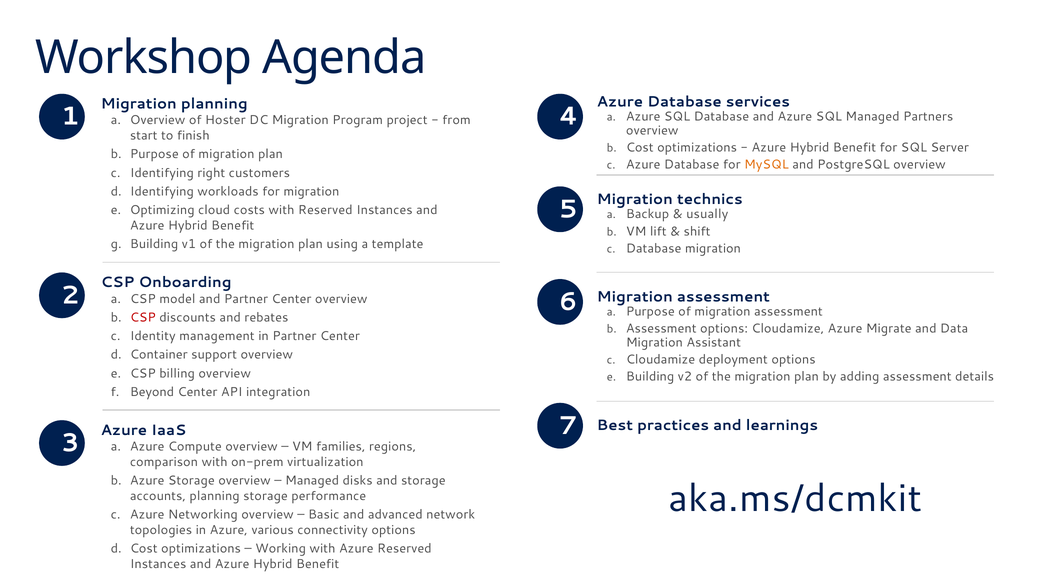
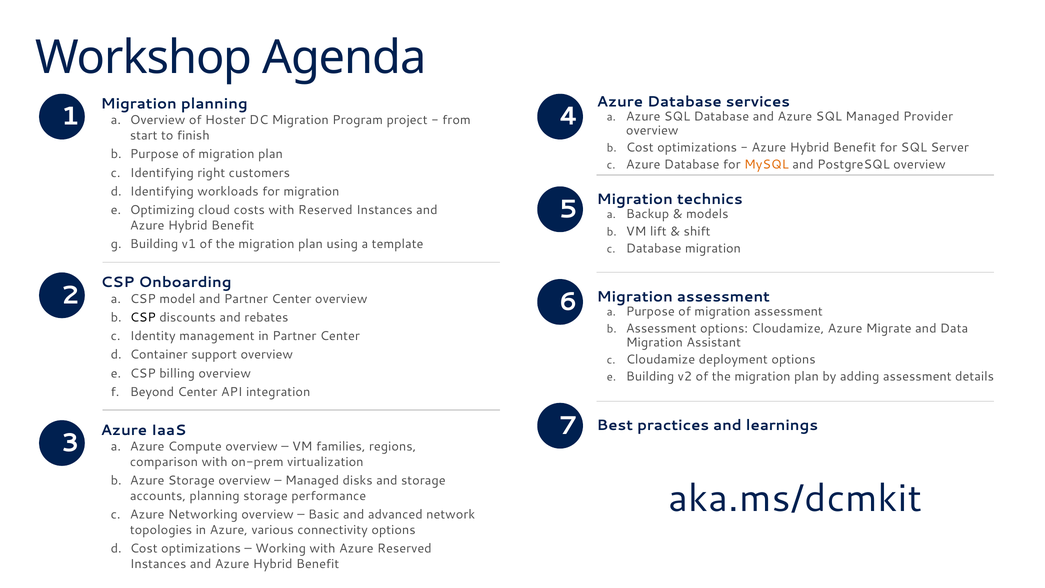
Partners: Partners -> Provider
usually: usually -> models
CSP at (143, 317) colour: red -> black
